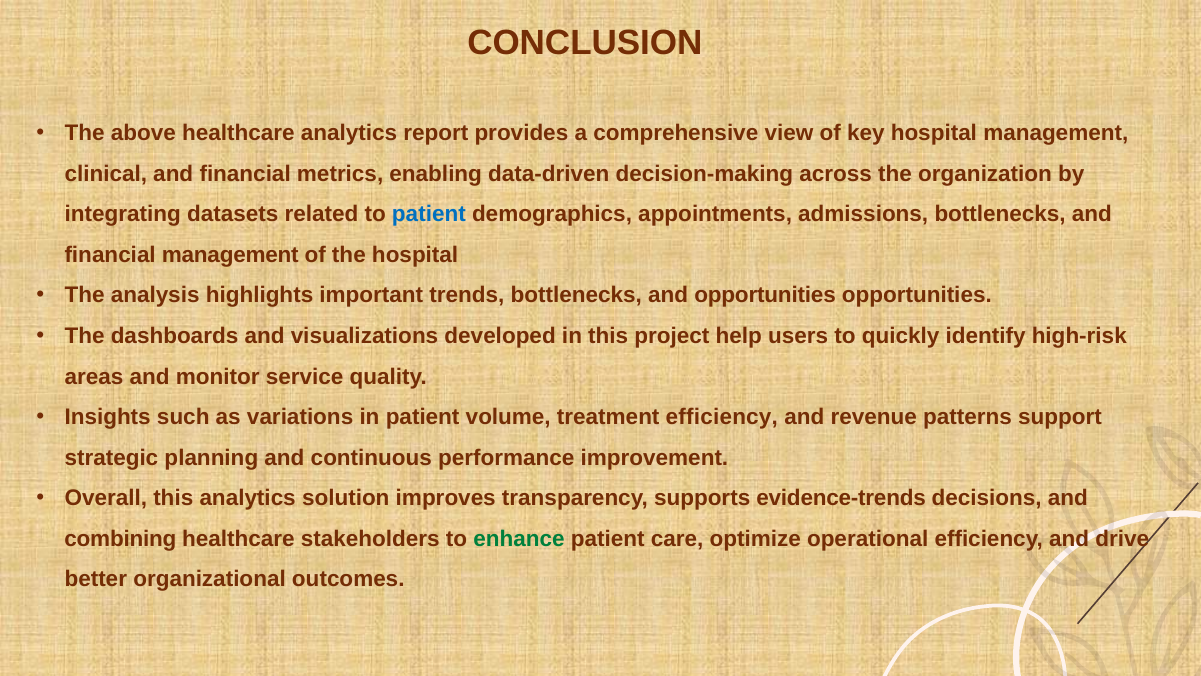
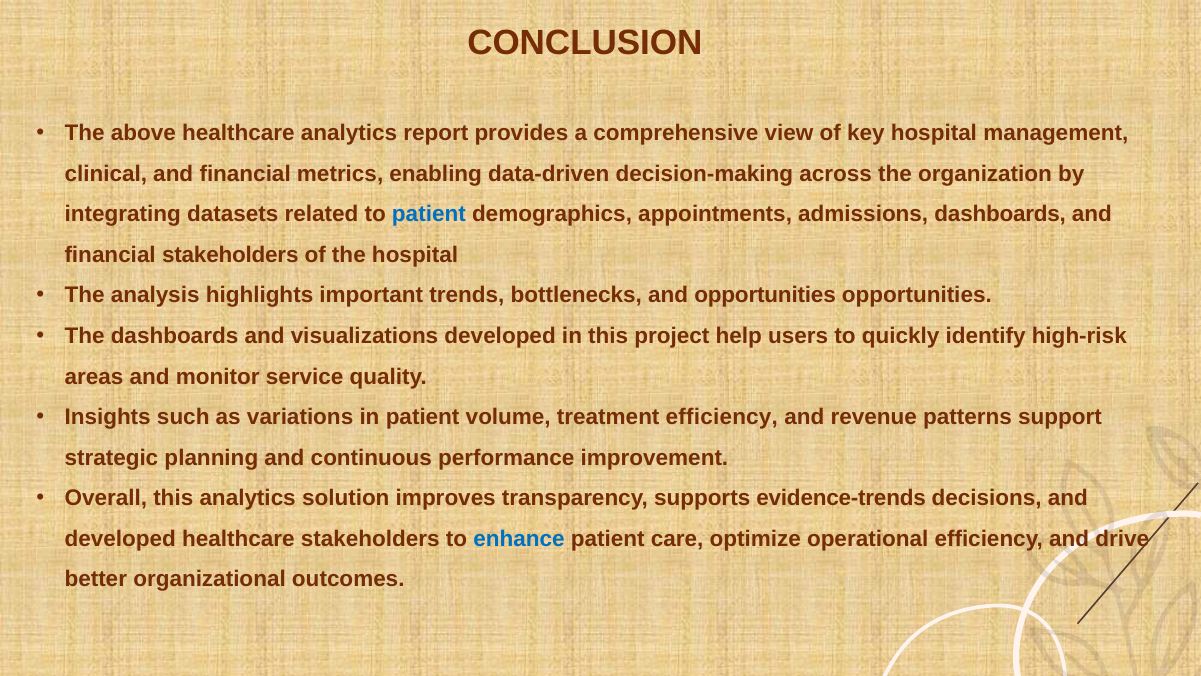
admissions bottlenecks: bottlenecks -> dashboards
financial management: management -> stakeholders
combining at (120, 538): combining -> developed
enhance colour: green -> blue
